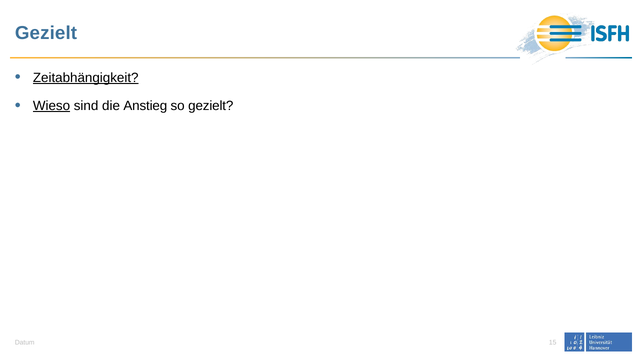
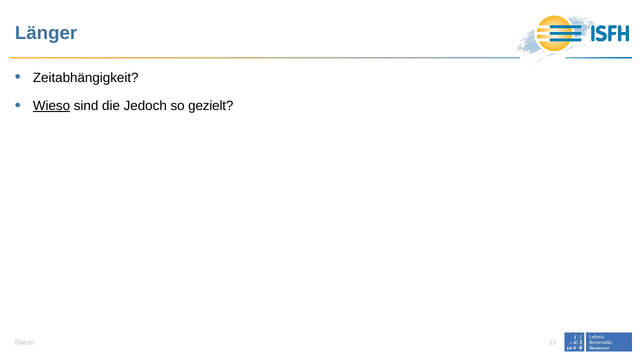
Gezielt at (46, 33): Gezielt -> Länger
Zeitabhängigkeit underline: present -> none
Anstieg: Anstieg -> Jedoch
